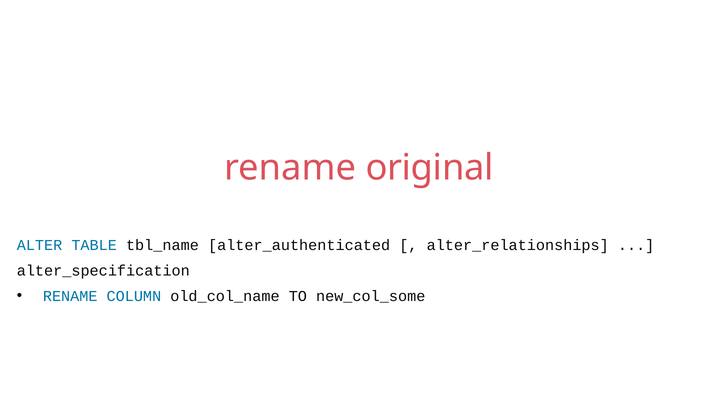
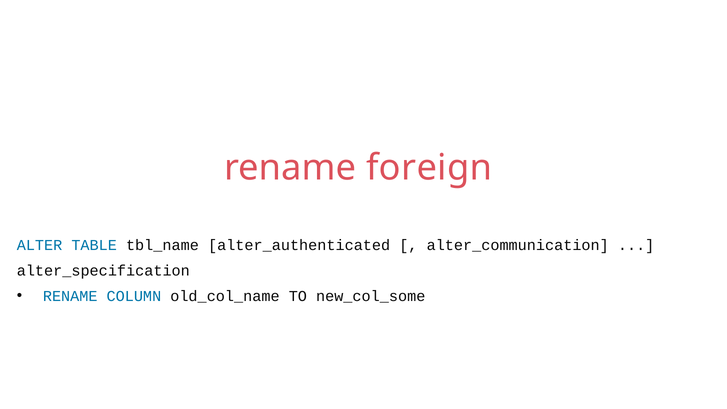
original: original -> foreign
alter_relationships: alter_relationships -> alter_communication
